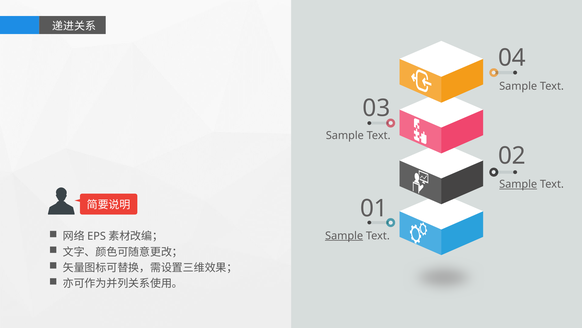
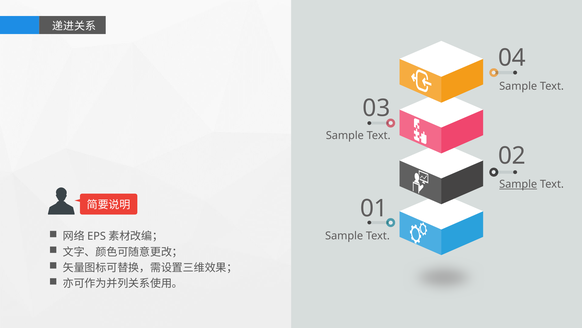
Sample at (344, 235) underline: present -> none
